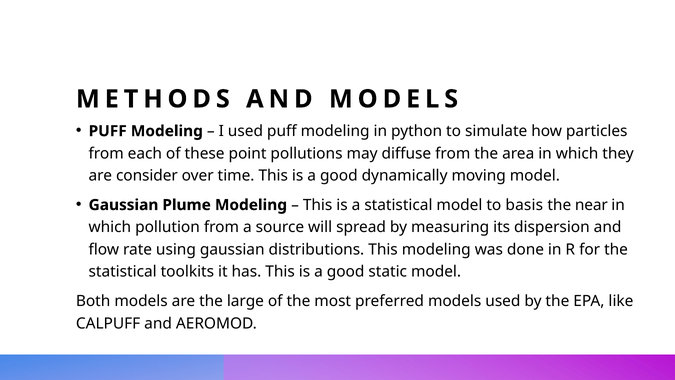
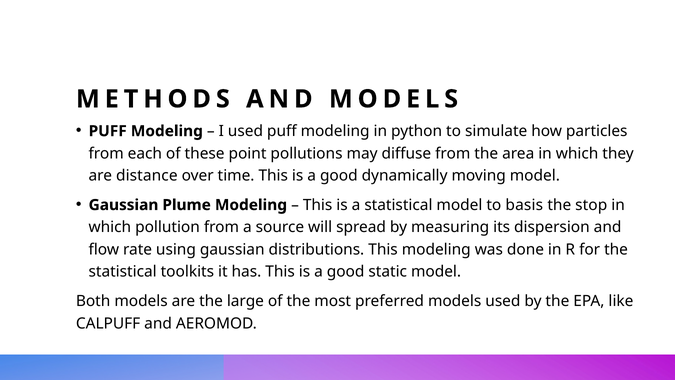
consider: consider -> distance
near: near -> stop
